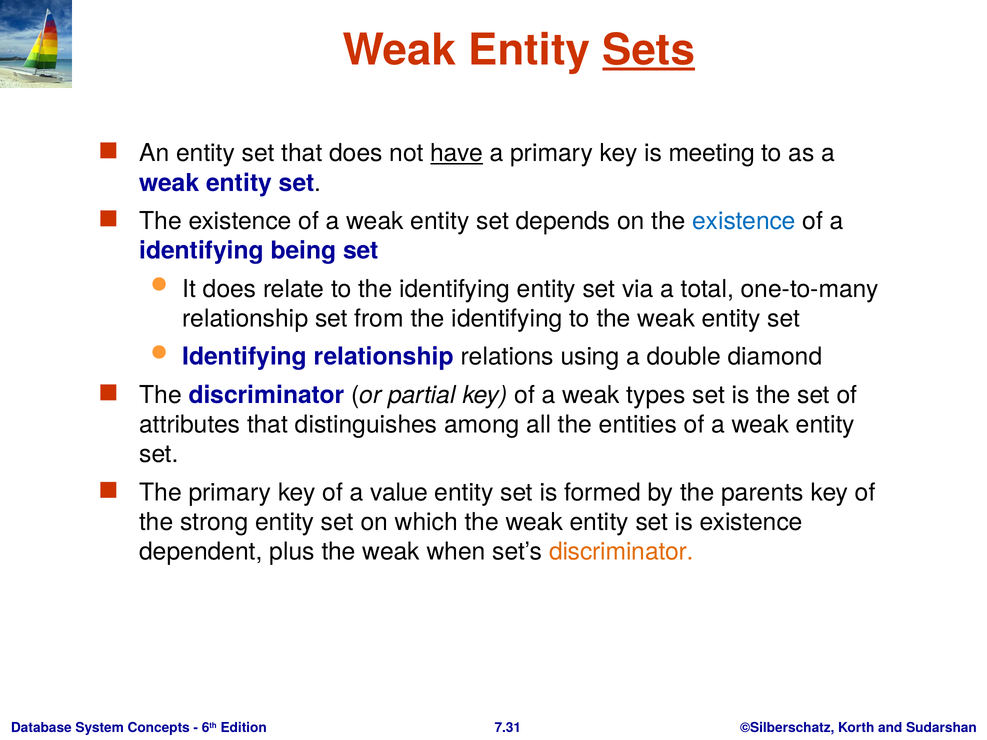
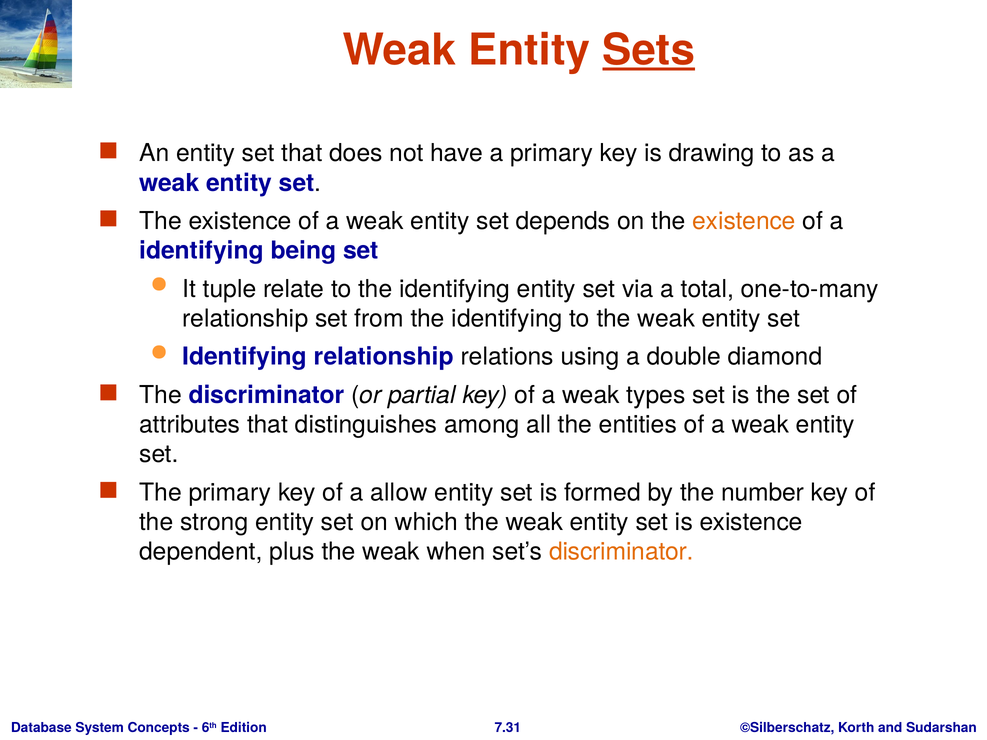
have underline: present -> none
meeting: meeting -> drawing
existence at (744, 221) colour: blue -> orange
It does: does -> tuple
value: value -> allow
parents: parents -> number
